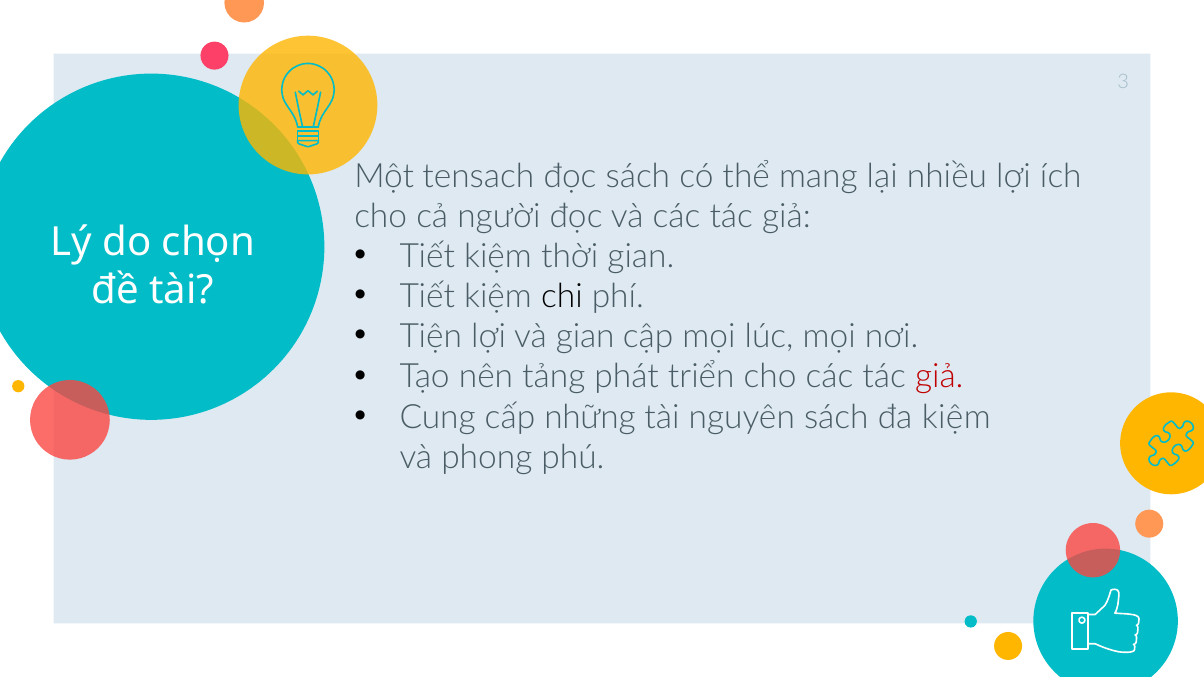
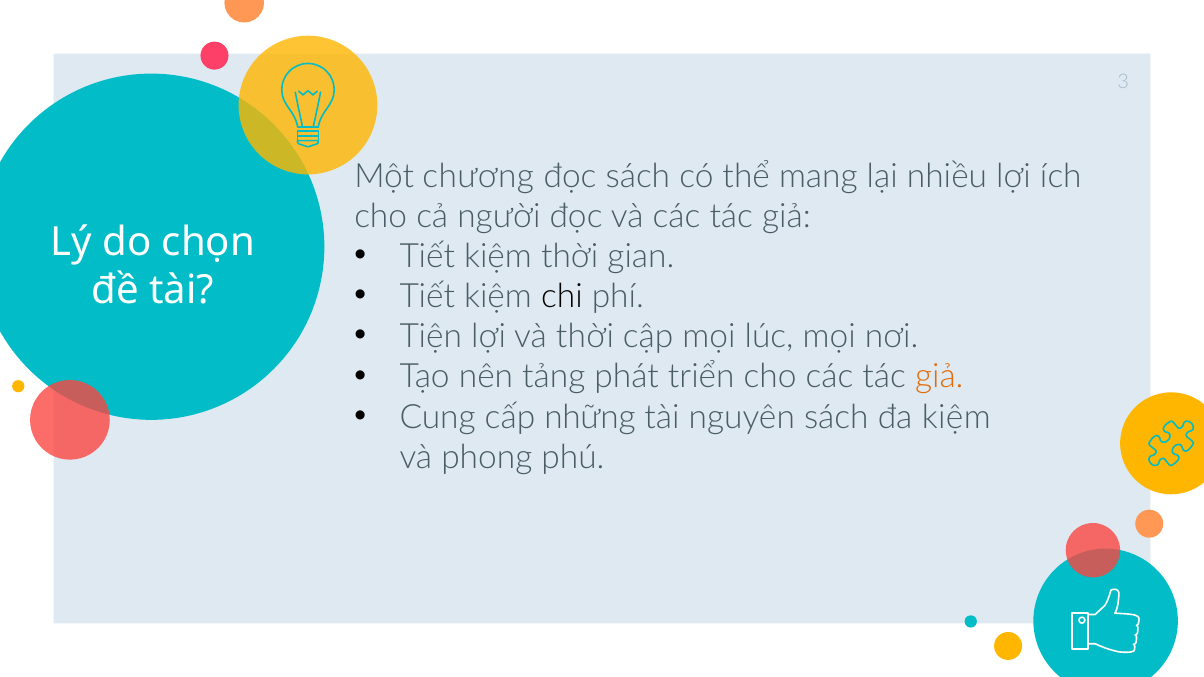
tensach: tensach -> chương
và gian: gian -> thời
giả at (939, 377) colour: red -> orange
